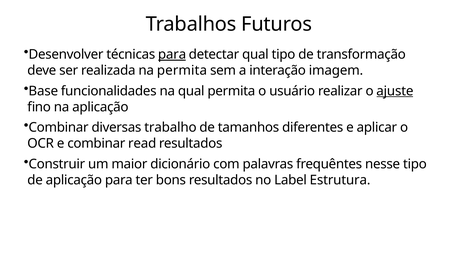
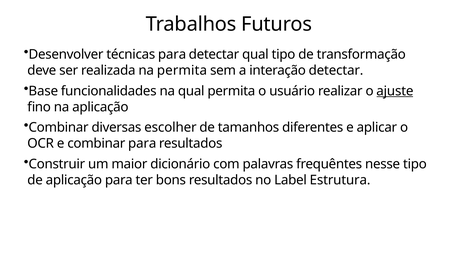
para at (172, 54) underline: present -> none
interação imagem: imagem -> detectar
trabalho: trabalho -> escolher
combinar read: read -> para
